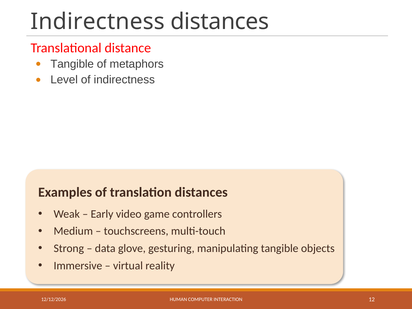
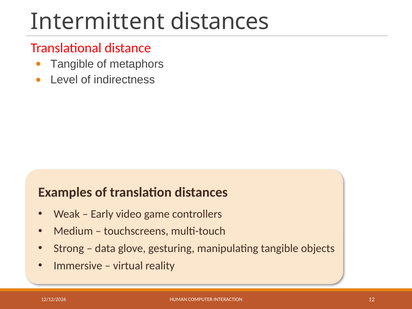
Indirectness at (98, 22): Indirectness -> Intermittent
